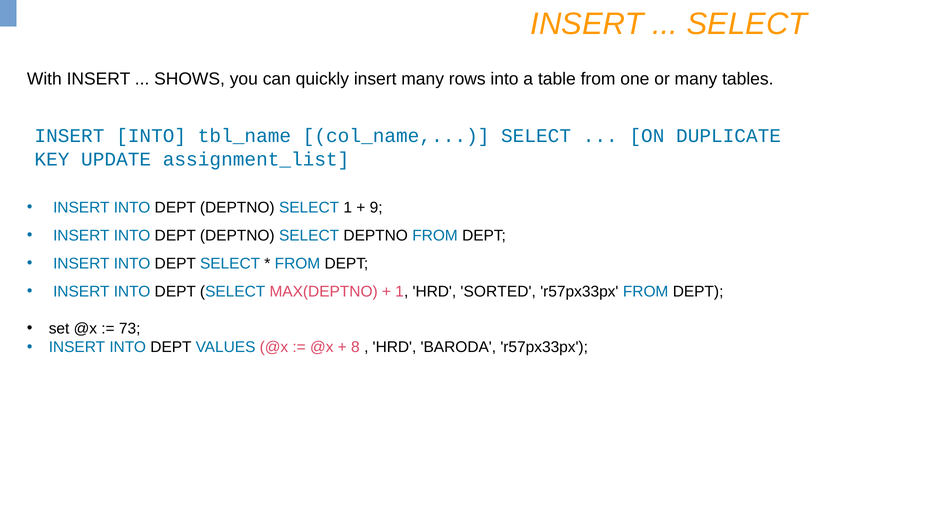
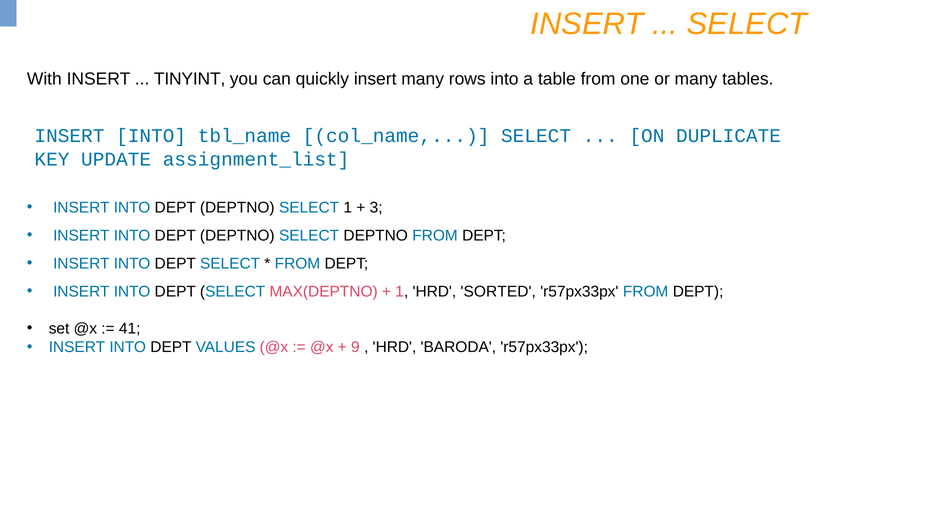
SHOWS: SHOWS -> TINYINT
9: 9 -> 3
73: 73 -> 41
8: 8 -> 9
